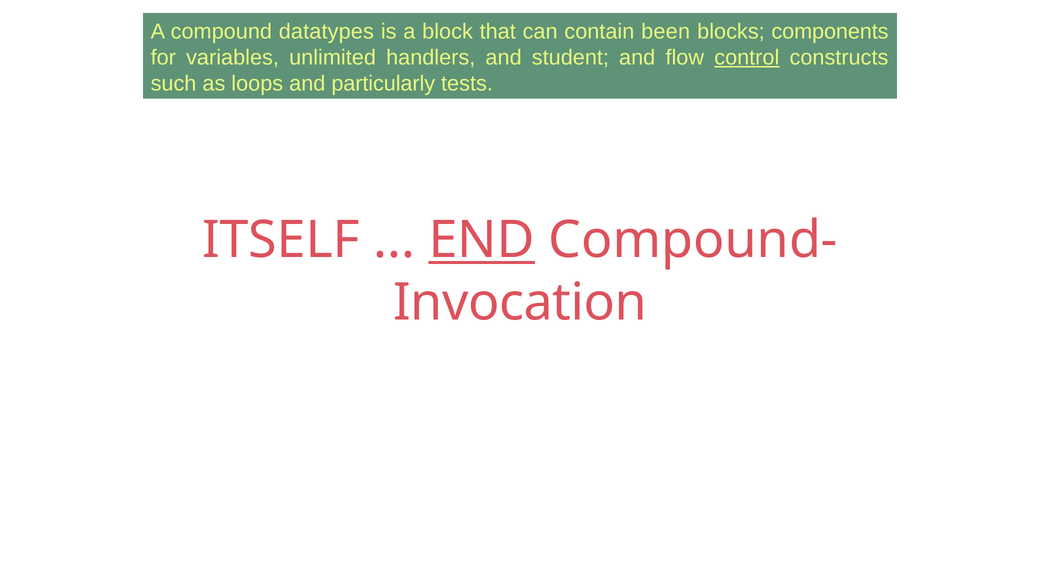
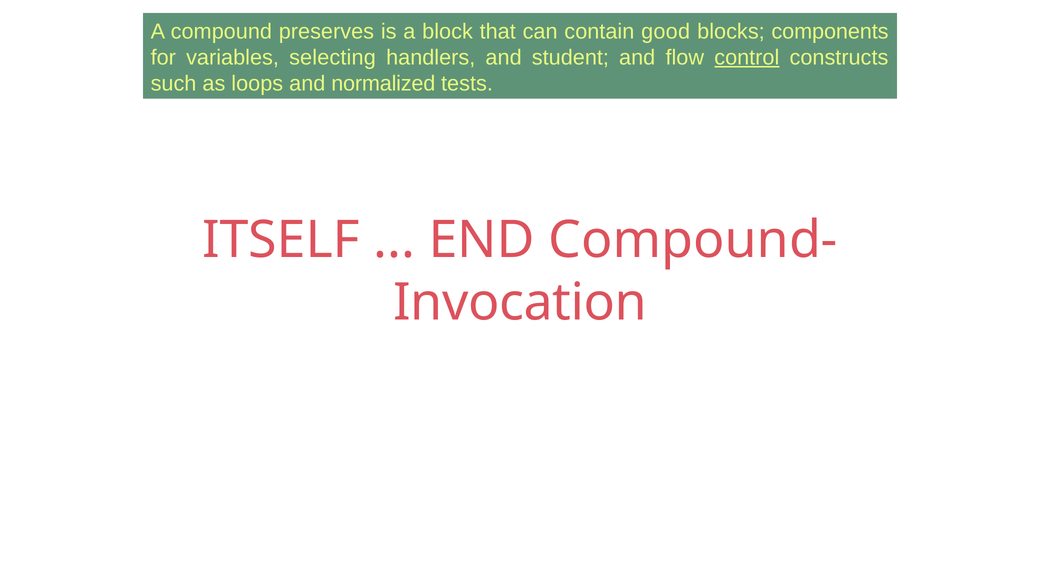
datatypes: datatypes -> preserves
been: been -> good
unlimited: unlimited -> selecting
particularly: particularly -> normalized
END underline: present -> none
